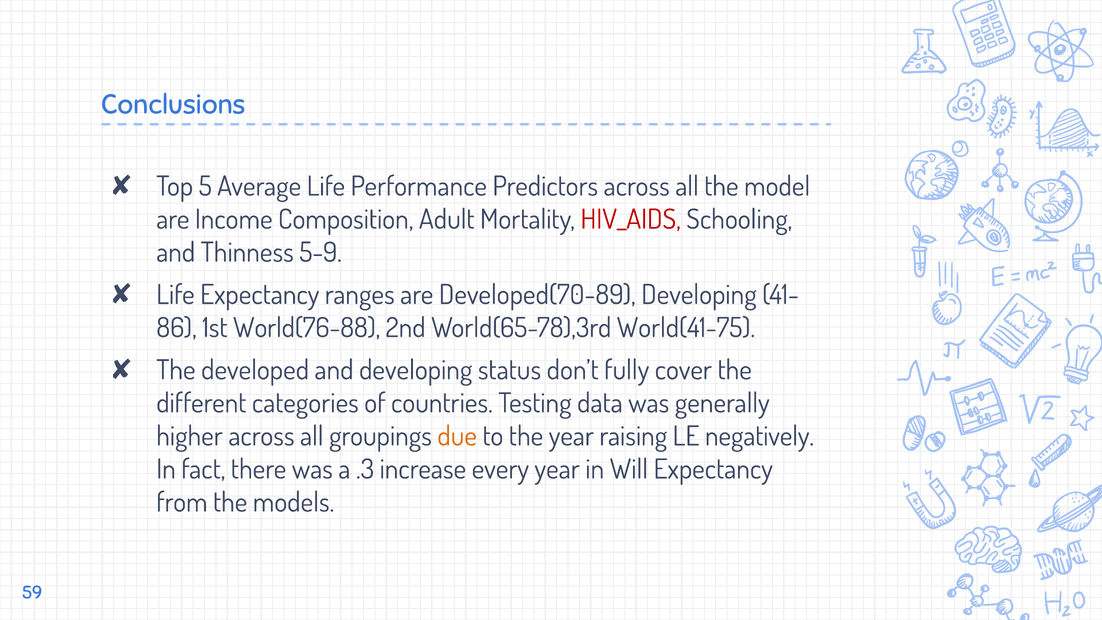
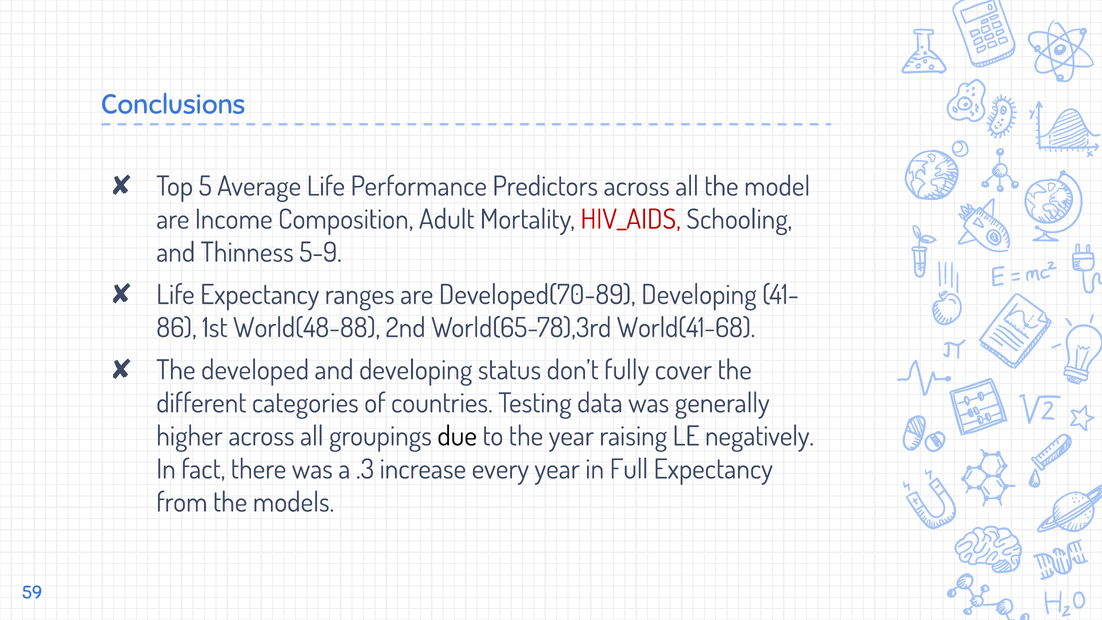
World(76-88: World(76-88 -> World(48-88
World(41-75: World(41-75 -> World(41-68
due colour: orange -> black
Will: Will -> Full
